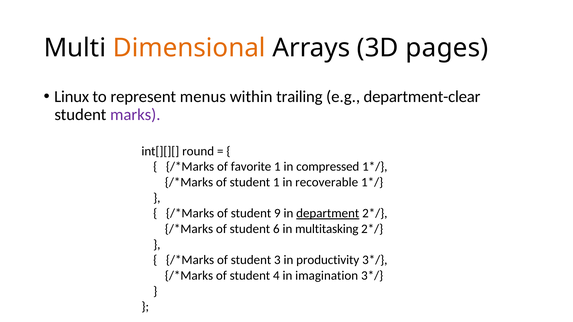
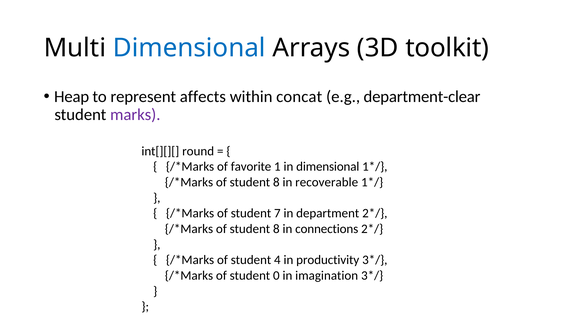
Dimensional at (189, 48) colour: orange -> blue
pages: pages -> toolkit
Linux: Linux -> Heap
menus: menus -> affects
trailing: trailing -> concat
in compressed: compressed -> dimensional
1 at (276, 182): 1 -> 8
9: 9 -> 7
department underline: present -> none
6 at (276, 229): 6 -> 8
multitasking: multitasking -> connections
3: 3 -> 4
4: 4 -> 0
